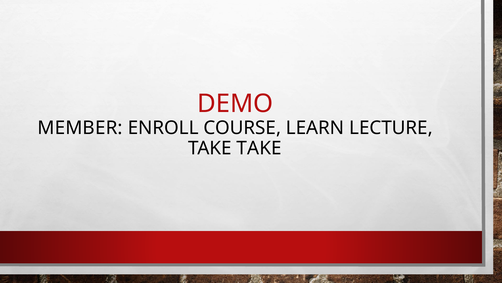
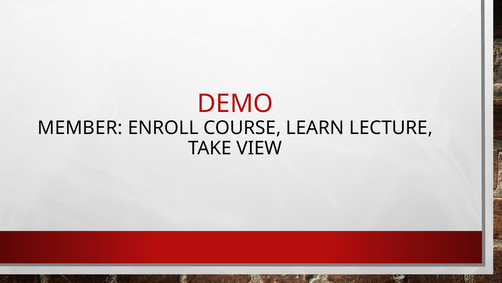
TAKE TAKE: TAKE -> VIEW
